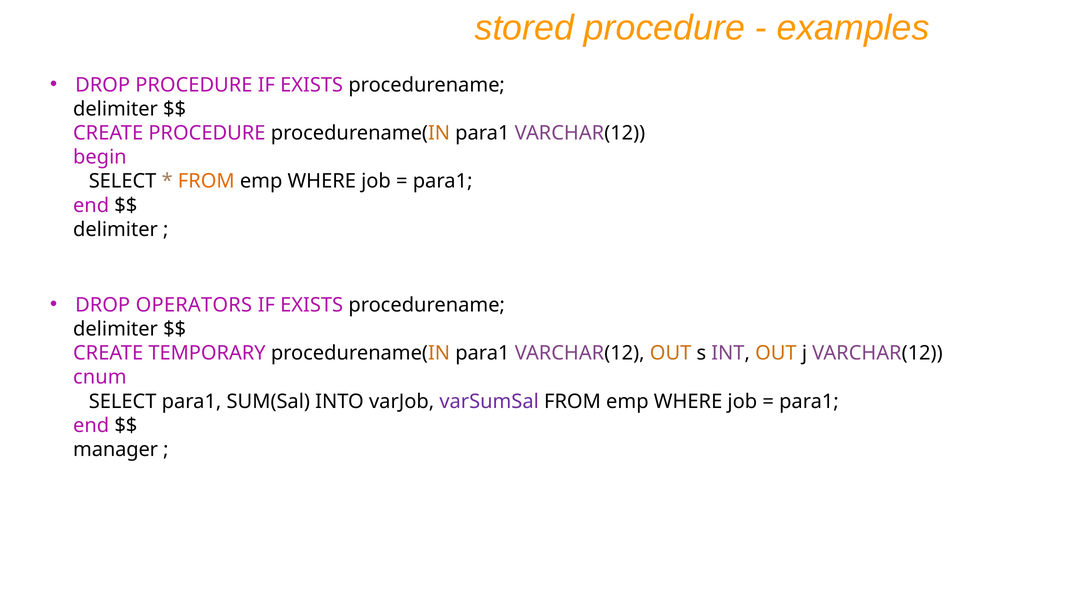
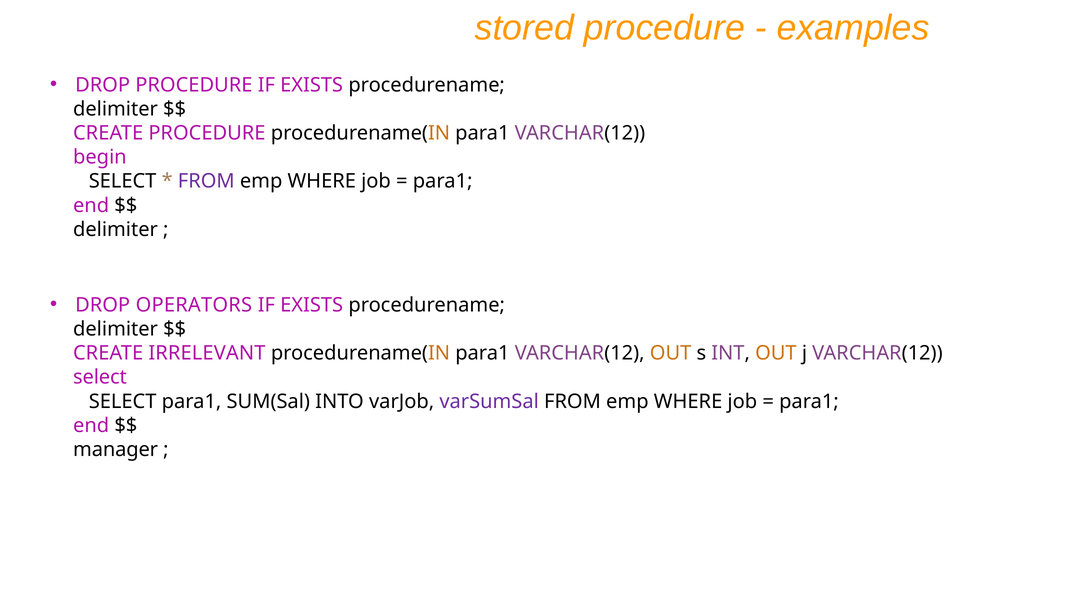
FROM at (206, 181) colour: orange -> purple
TEMPORARY: TEMPORARY -> IRRELEVANT
cnum at (100, 377): cnum -> select
